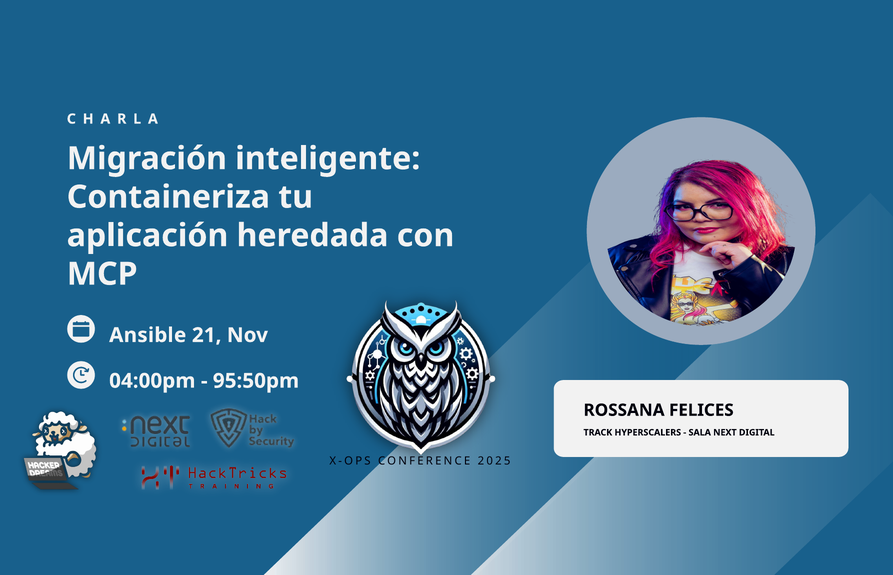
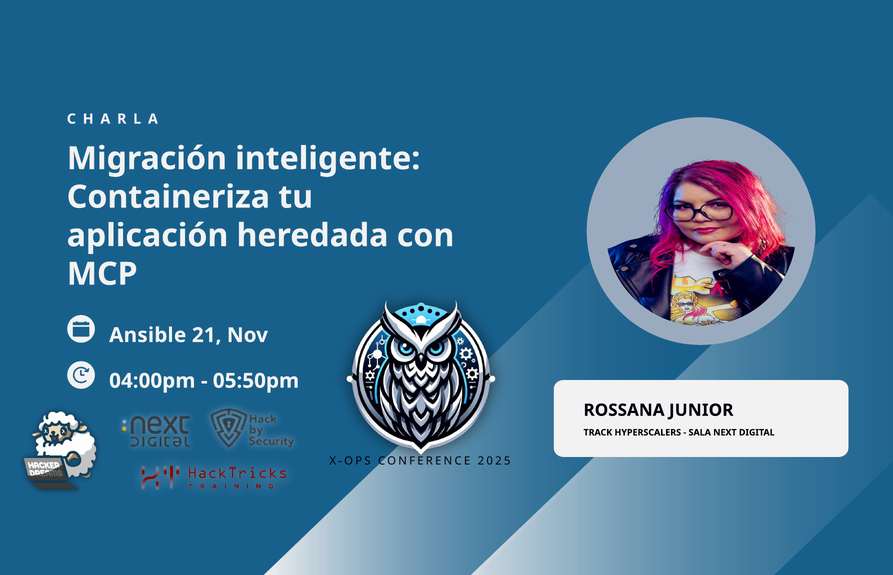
95:50pm: 95:50pm -> 05:50pm
FELICES: FELICES -> JUNIOR
